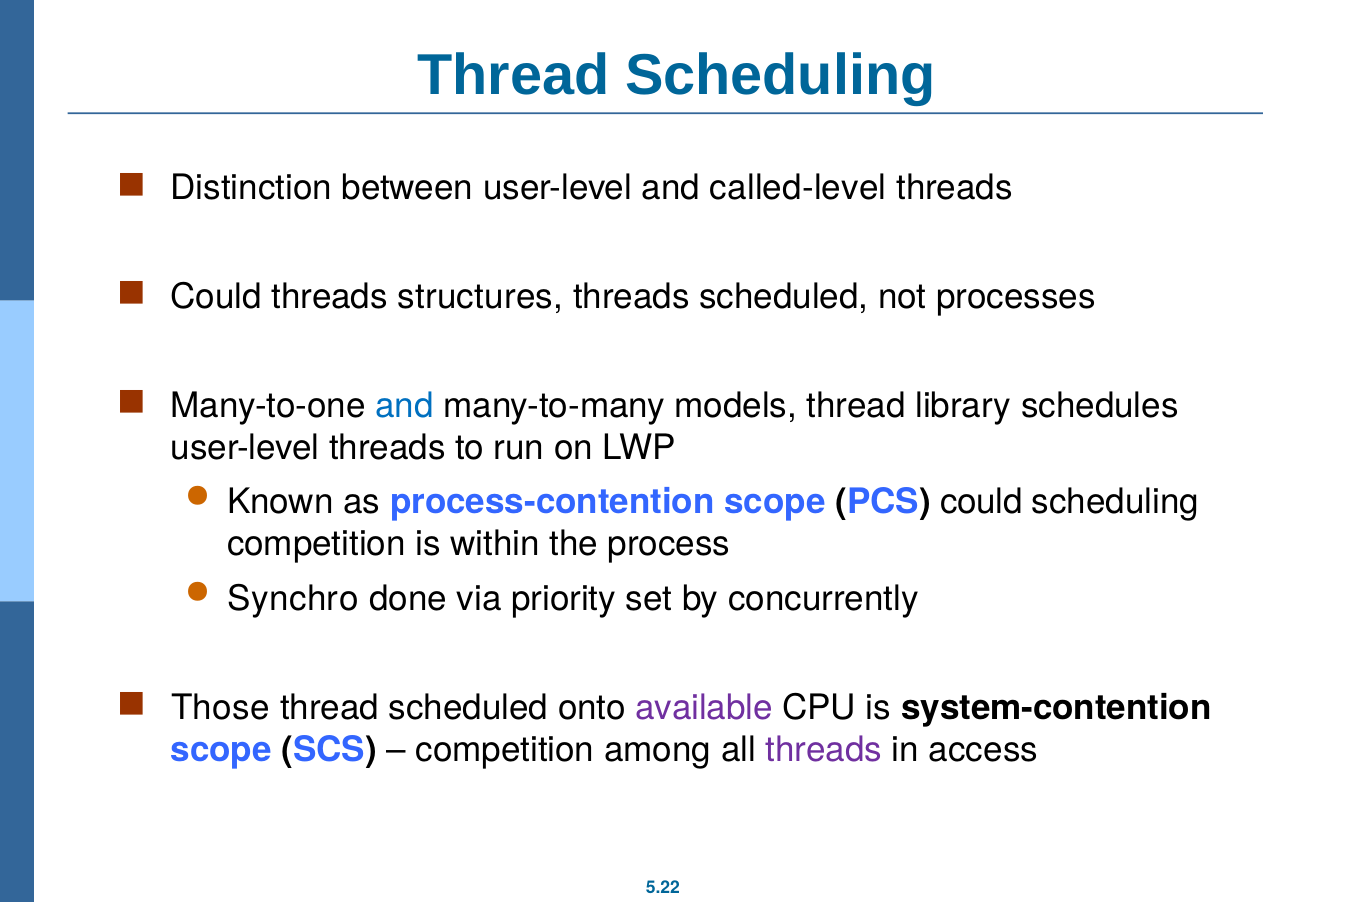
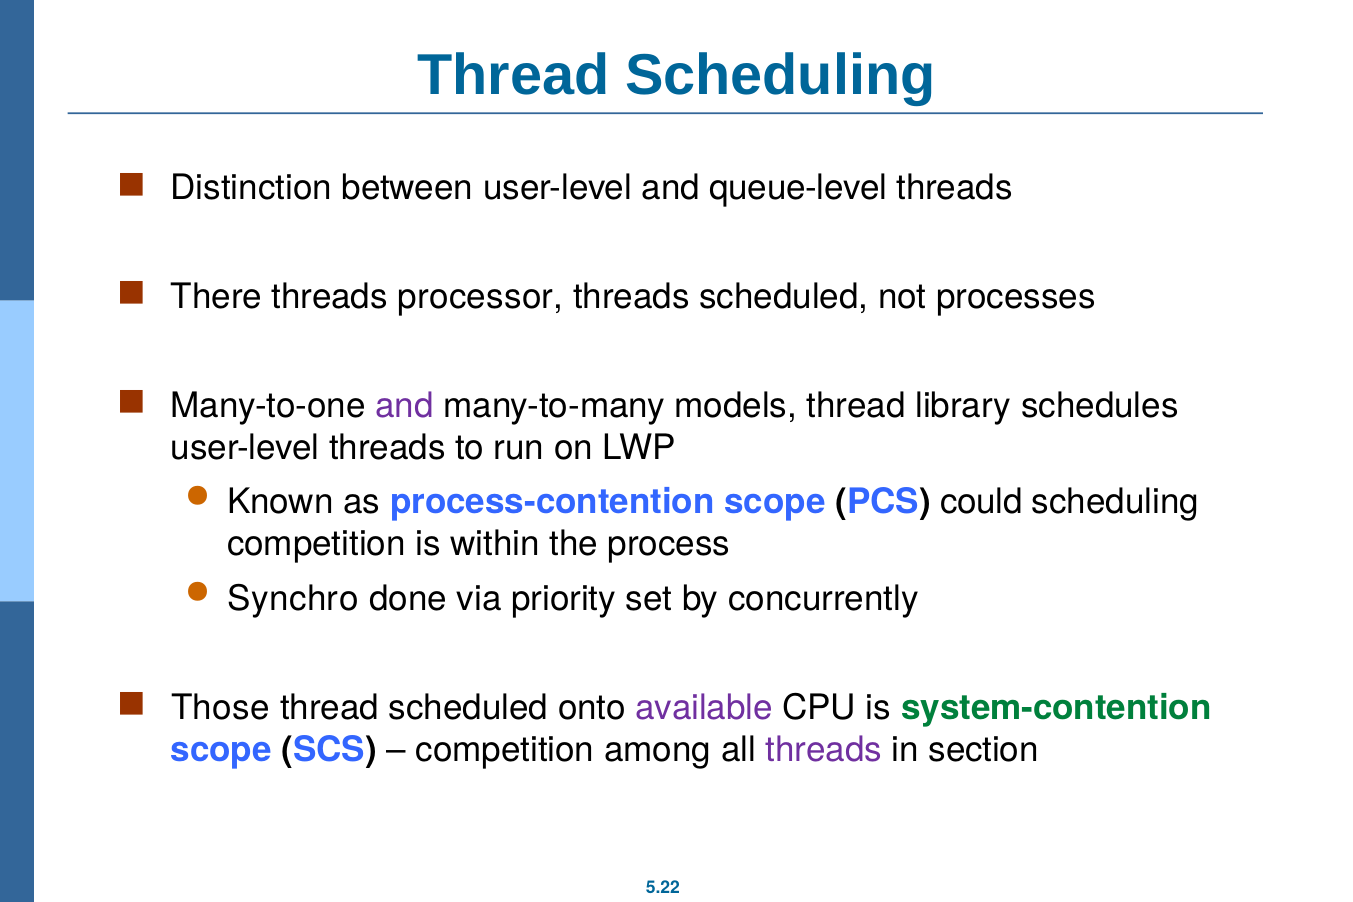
called-level: called-level -> queue-level
Could at (216, 297): Could -> There
structures: structures -> processor
and at (405, 406) colour: blue -> purple
system-contention colour: black -> green
access: access -> section
